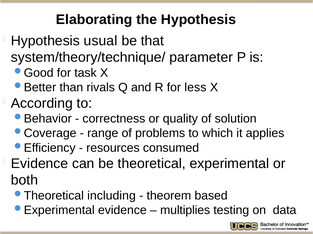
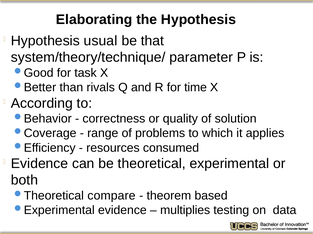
less: less -> time
including: including -> compare
